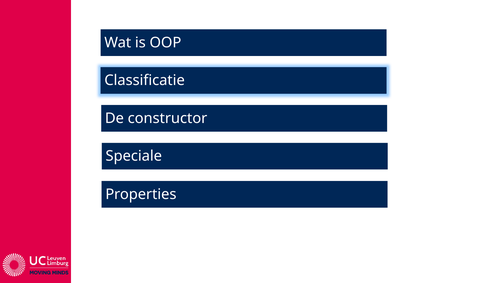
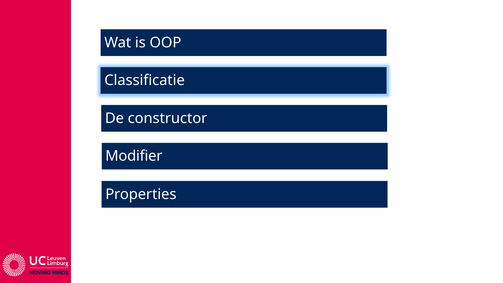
Speciale: Speciale -> Modifier
